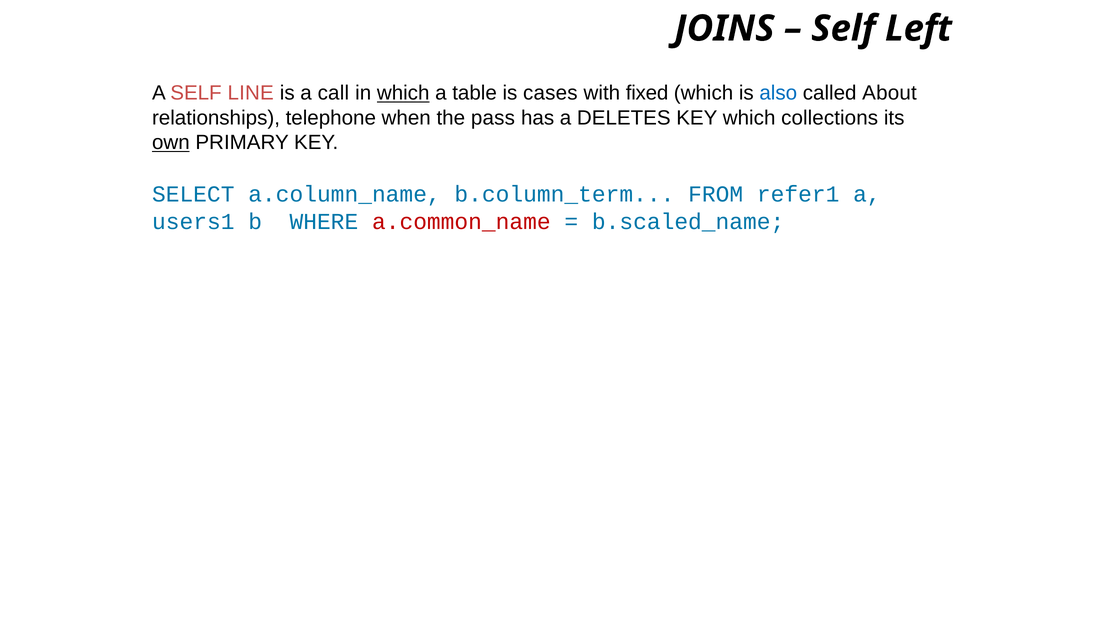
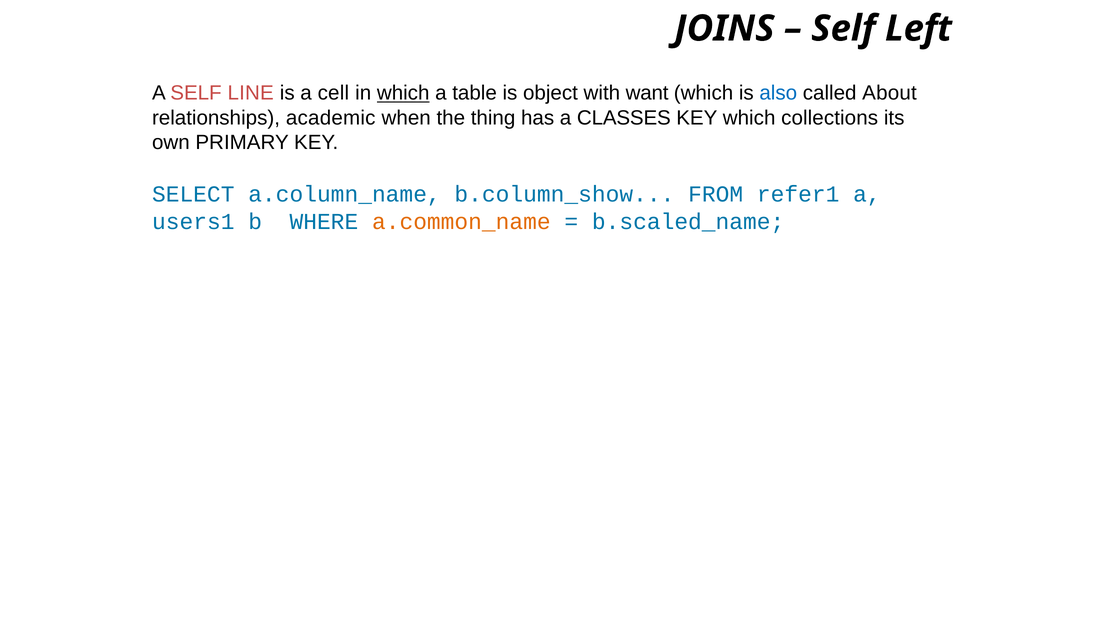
call: call -> cell
cases: cases -> object
fixed: fixed -> want
telephone: telephone -> academic
pass: pass -> thing
DELETES: DELETES -> CLASSES
own underline: present -> none
b.column_term: b.column_term -> b.column_show
a.common_name colour: red -> orange
